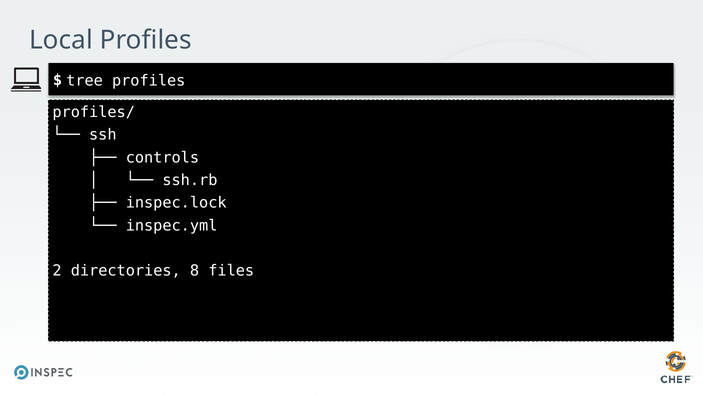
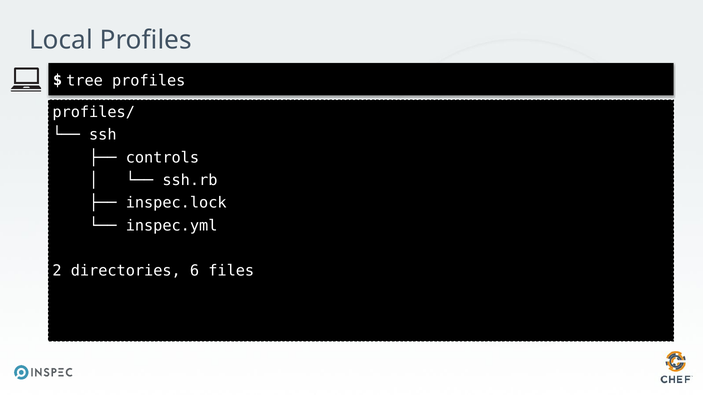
8: 8 -> 6
